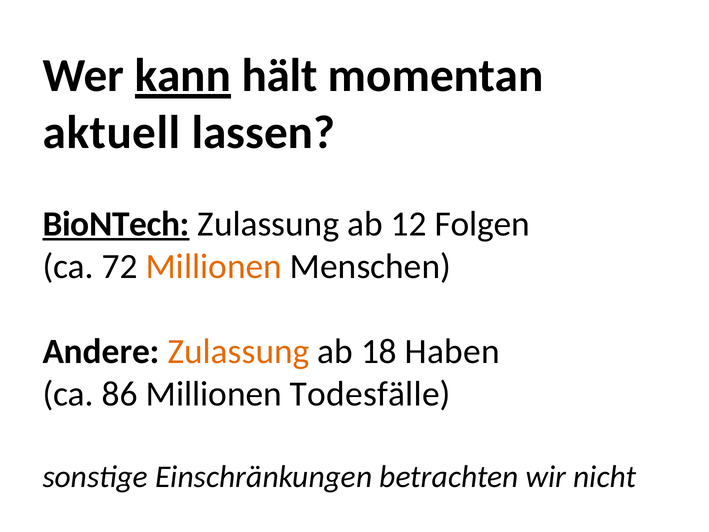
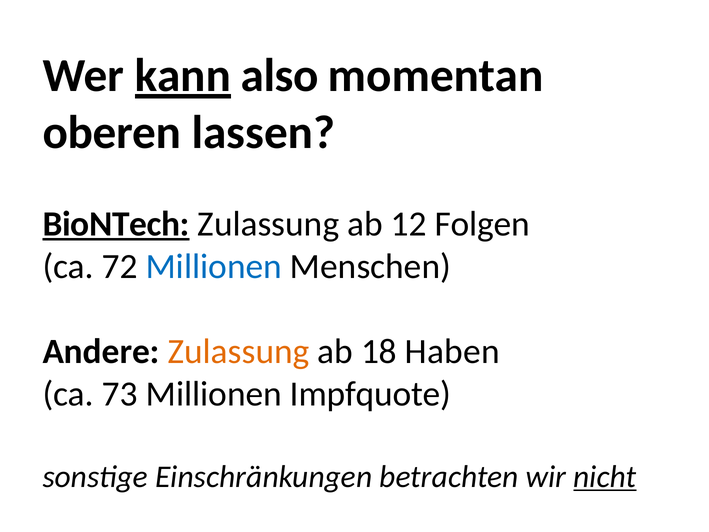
hält: hält -> also
aktuell: aktuell -> oberen
Millionen at (214, 266) colour: orange -> blue
86: 86 -> 73
Todesfälle: Todesfälle -> Impfquote
nicht underline: none -> present
